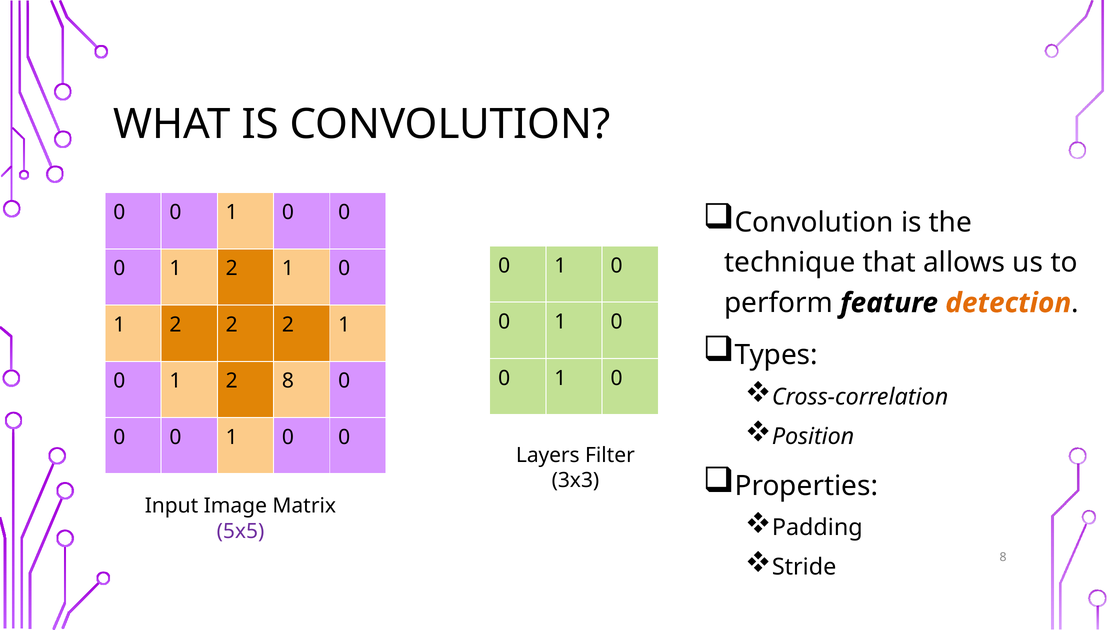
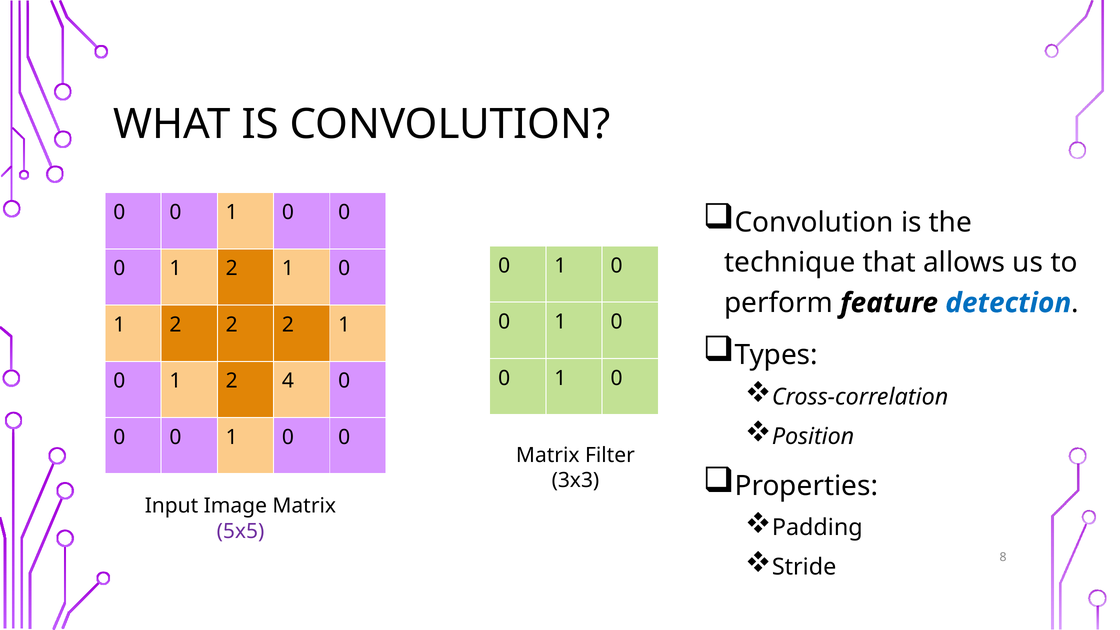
detection colour: orange -> blue
2 8: 8 -> 4
Layers at (548, 455): Layers -> Matrix
